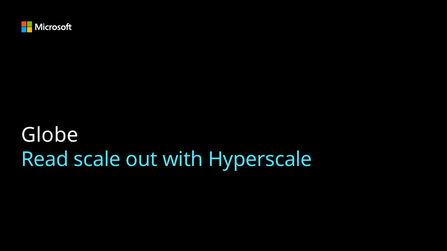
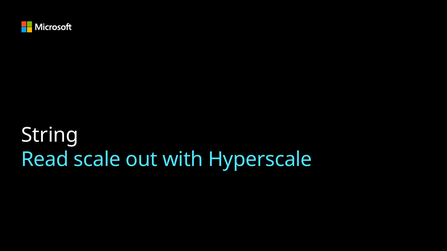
Globe: Globe -> String
